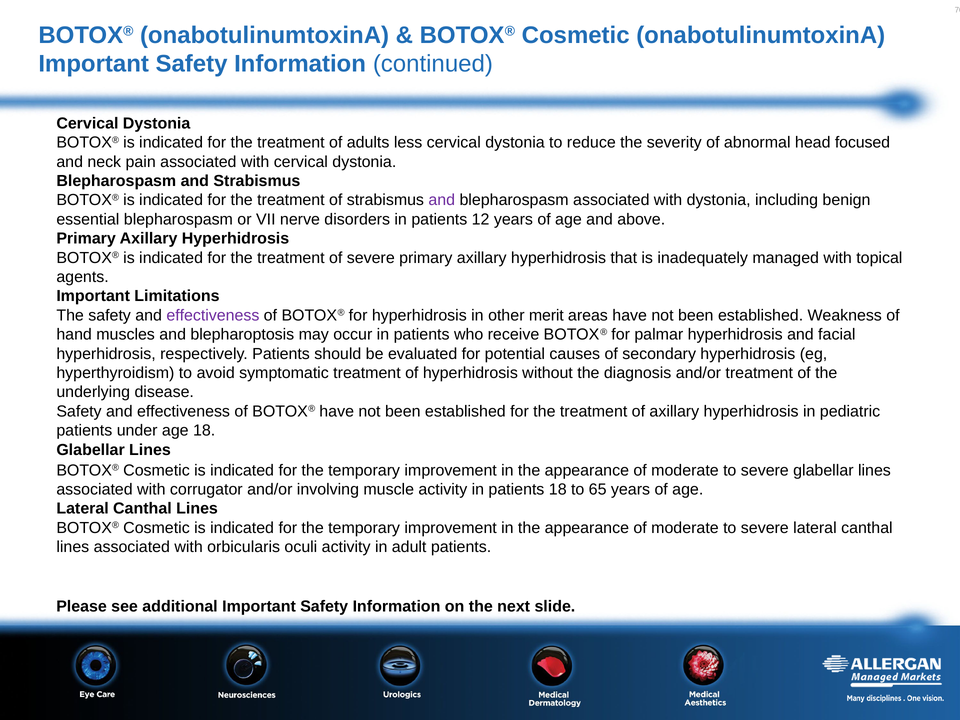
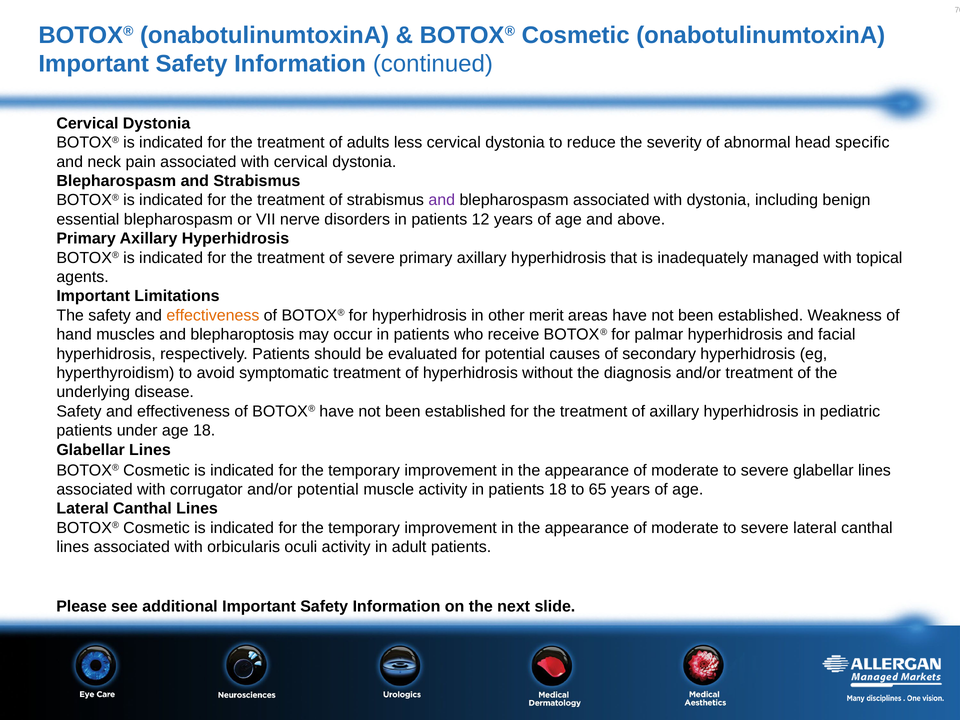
focused: focused -> specific
effectiveness at (213, 315) colour: purple -> orange
and/or involving: involving -> potential
